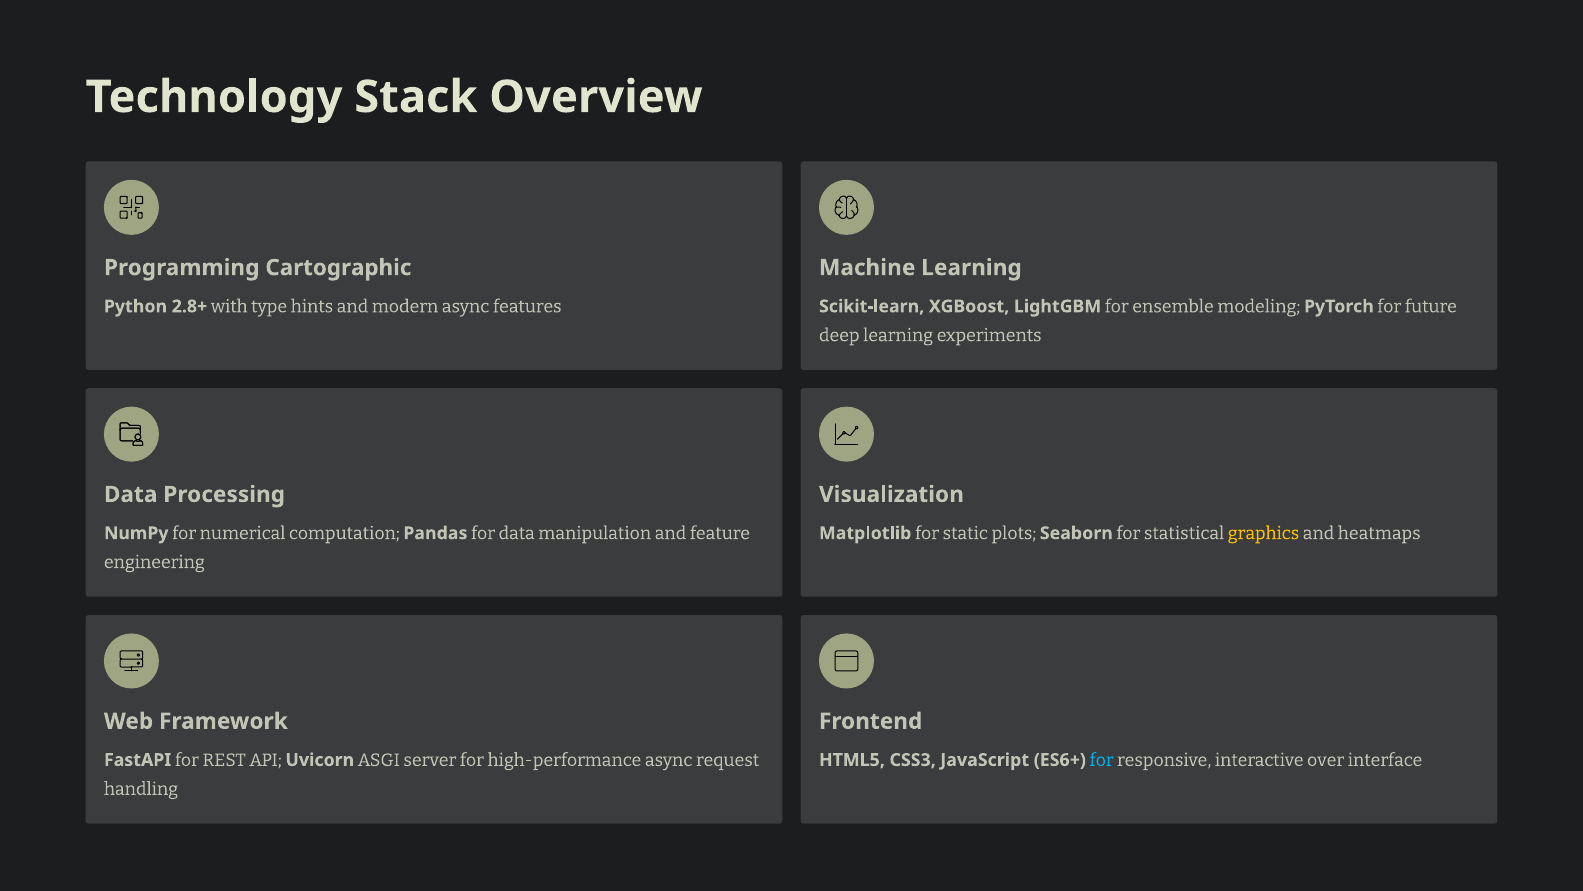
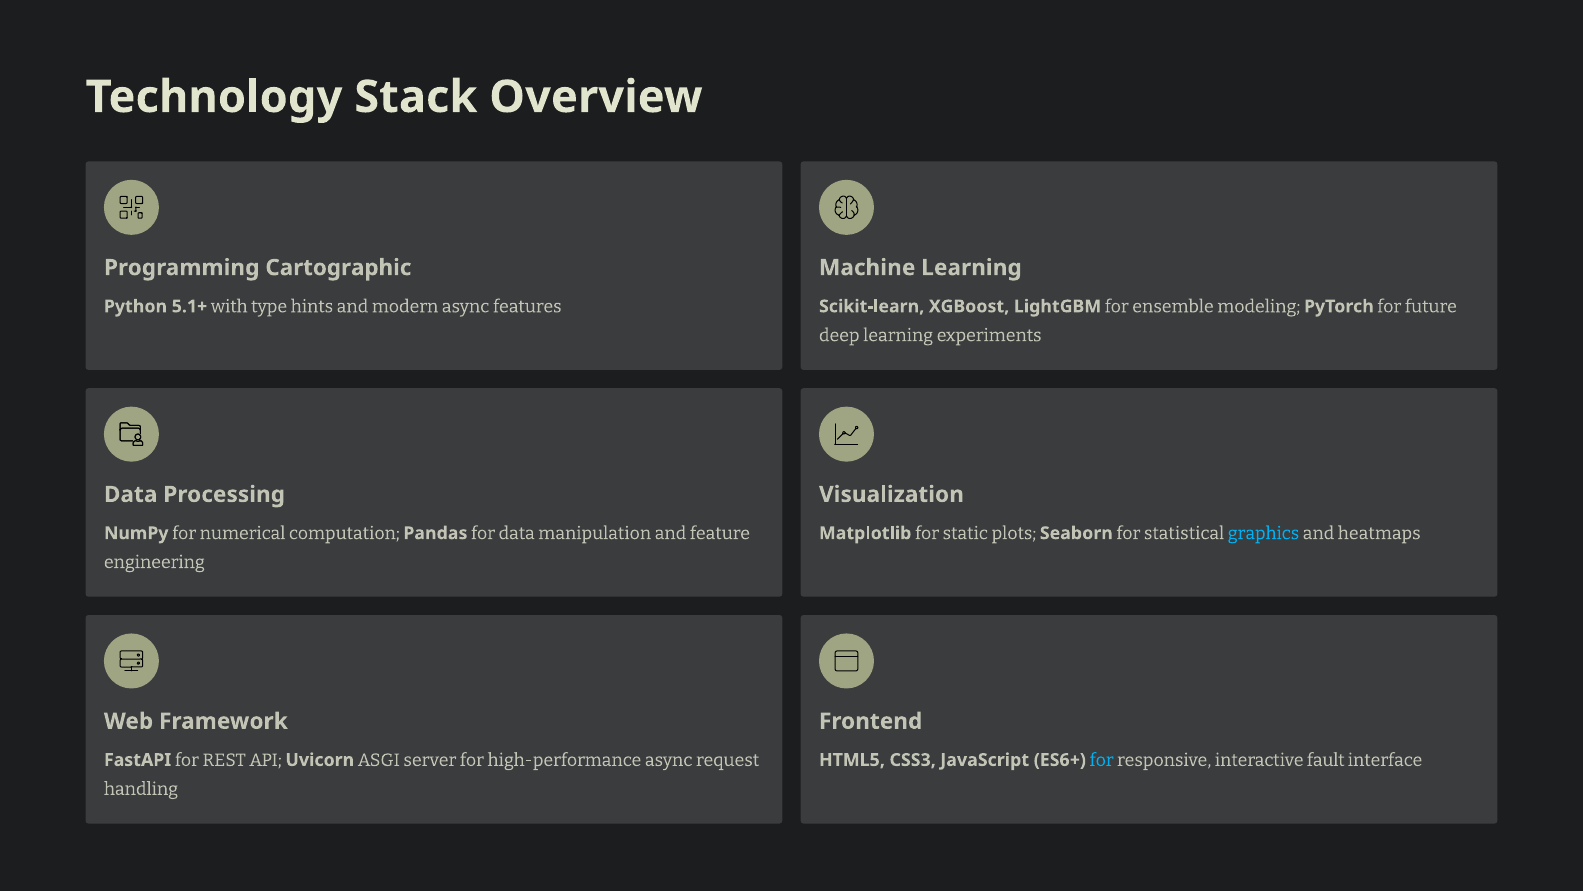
2.8+: 2.8+ -> 5.1+
graphics colour: yellow -> light blue
over: over -> fault
